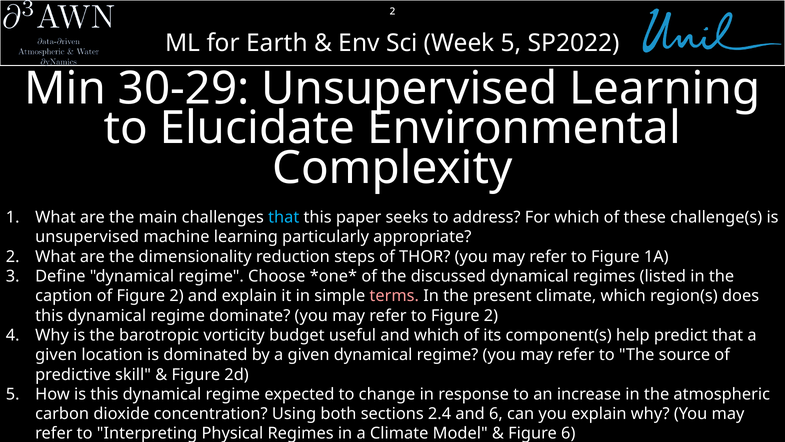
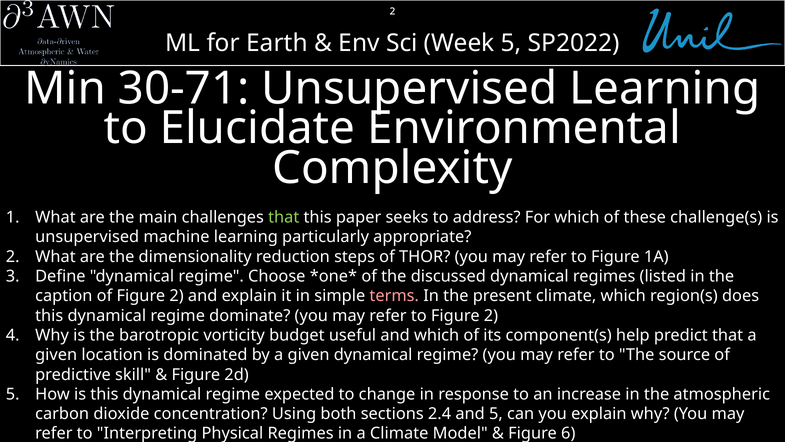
30-29: 30-29 -> 30-71
that at (284, 217) colour: light blue -> light green
and 6: 6 -> 5
